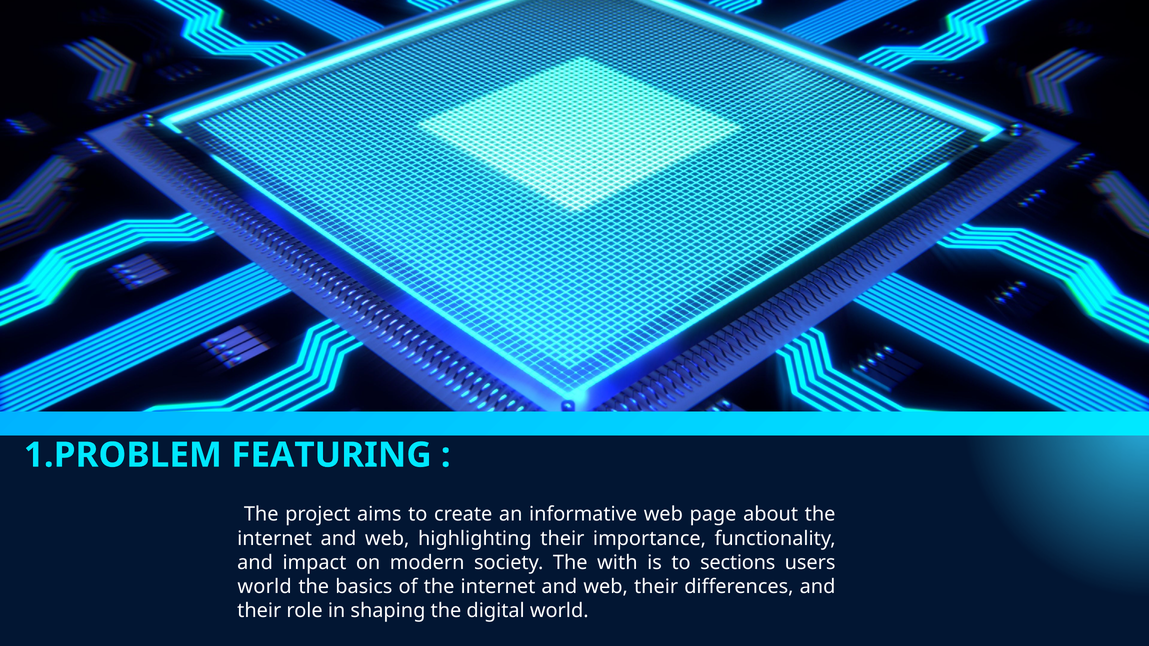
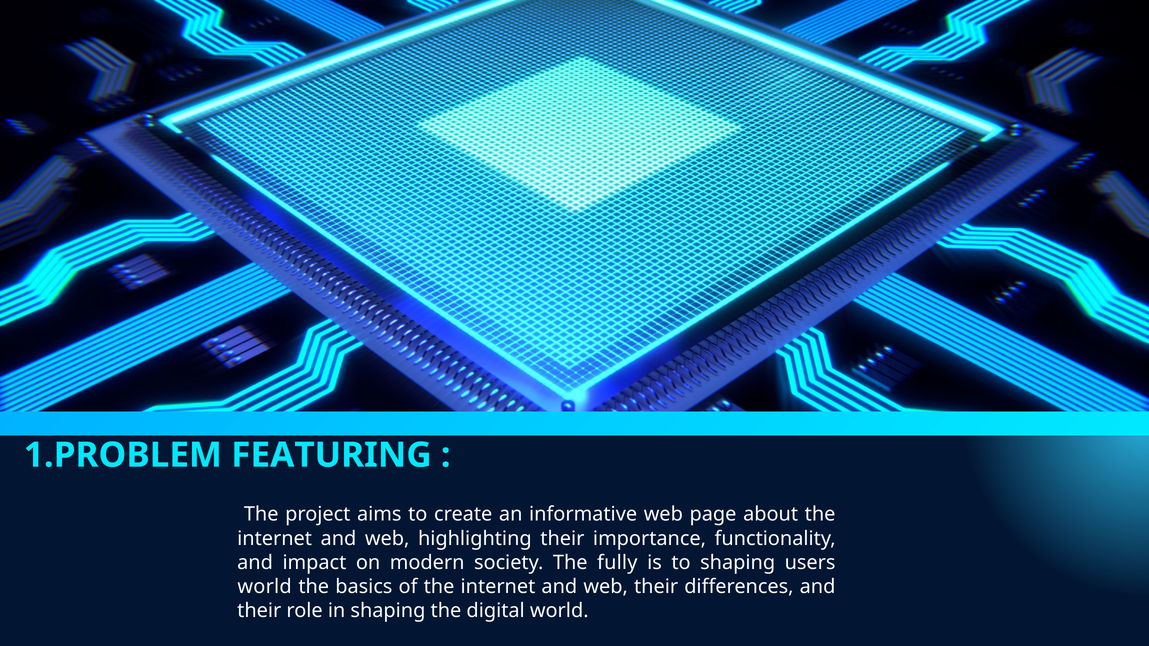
with: with -> fully
to sections: sections -> shaping
